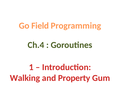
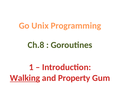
Field: Field -> Unix
Ch.4: Ch.4 -> Ch.8
Walking underline: none -> present
